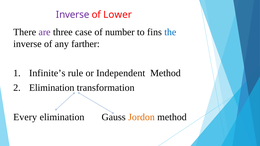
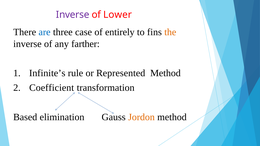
are colour: purple -> blue
number: number -> entirely
the colour: blue -> orange
Independent: Independent -> Represented
Elimination at (52, 88): Elimination -> Coefficient
Every: Every -> Based
